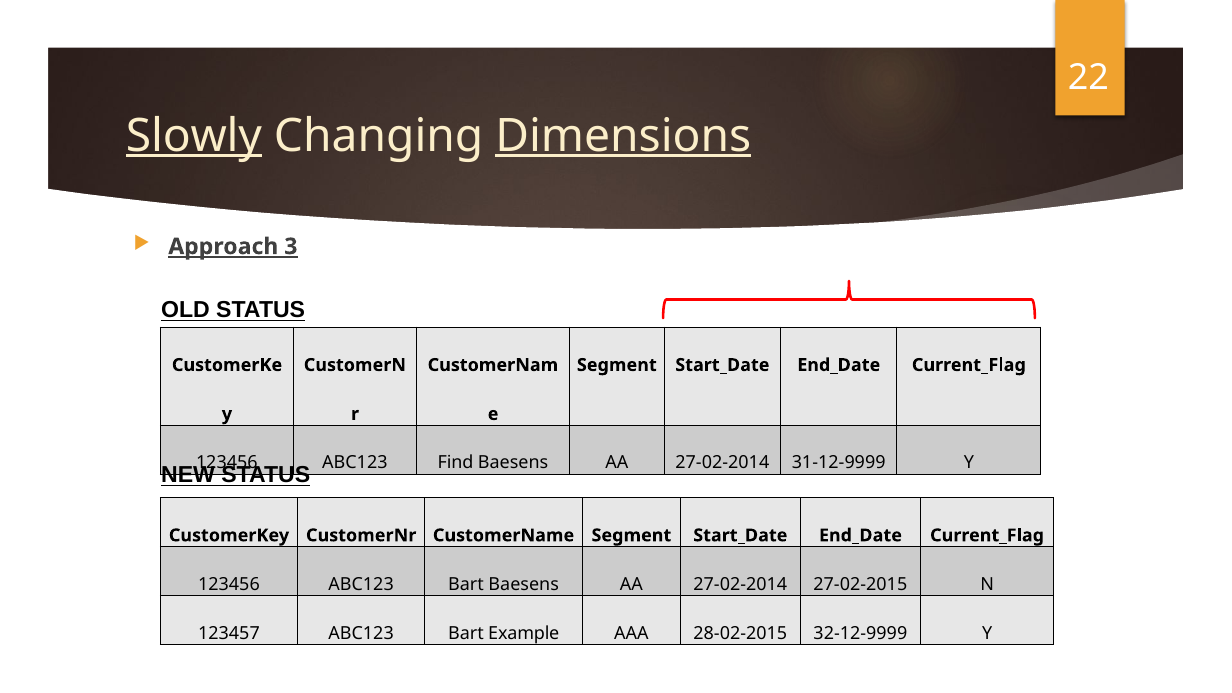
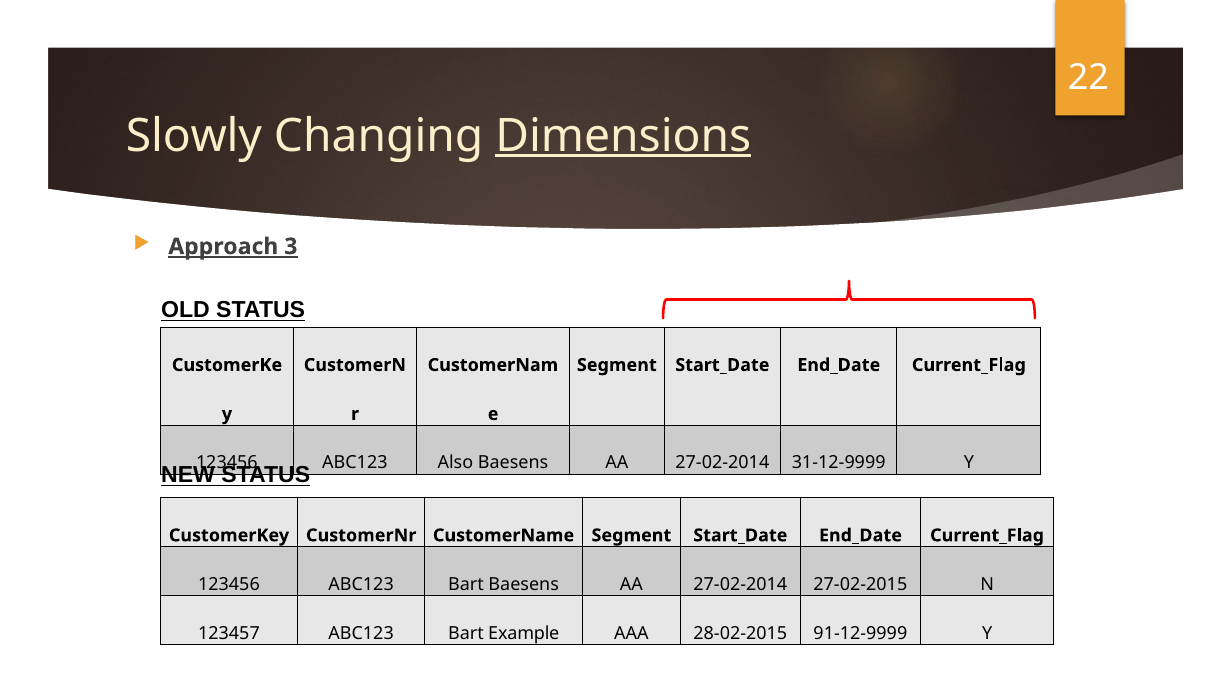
Slowly underline: present -> none
Find: Find -> Also
32-12-9999: 32-12-9999 -> 91-12-9999
